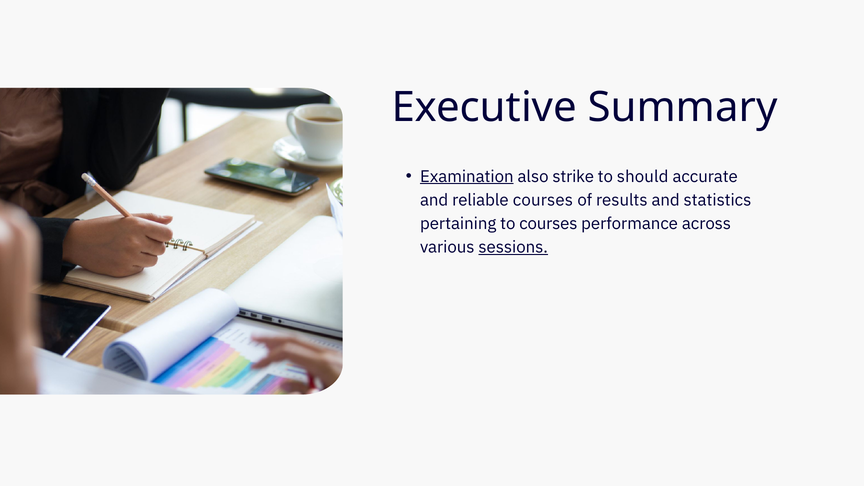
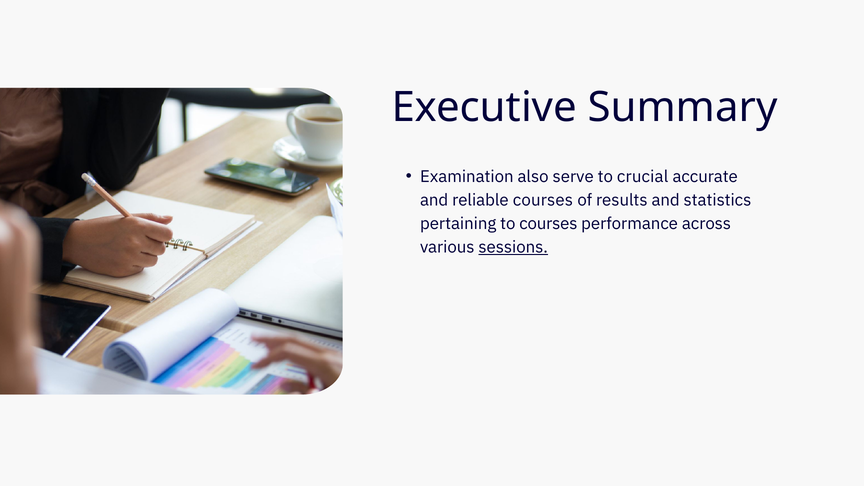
Examination underline: present -> none
strike: strike -> serve
should: should -> crucial
